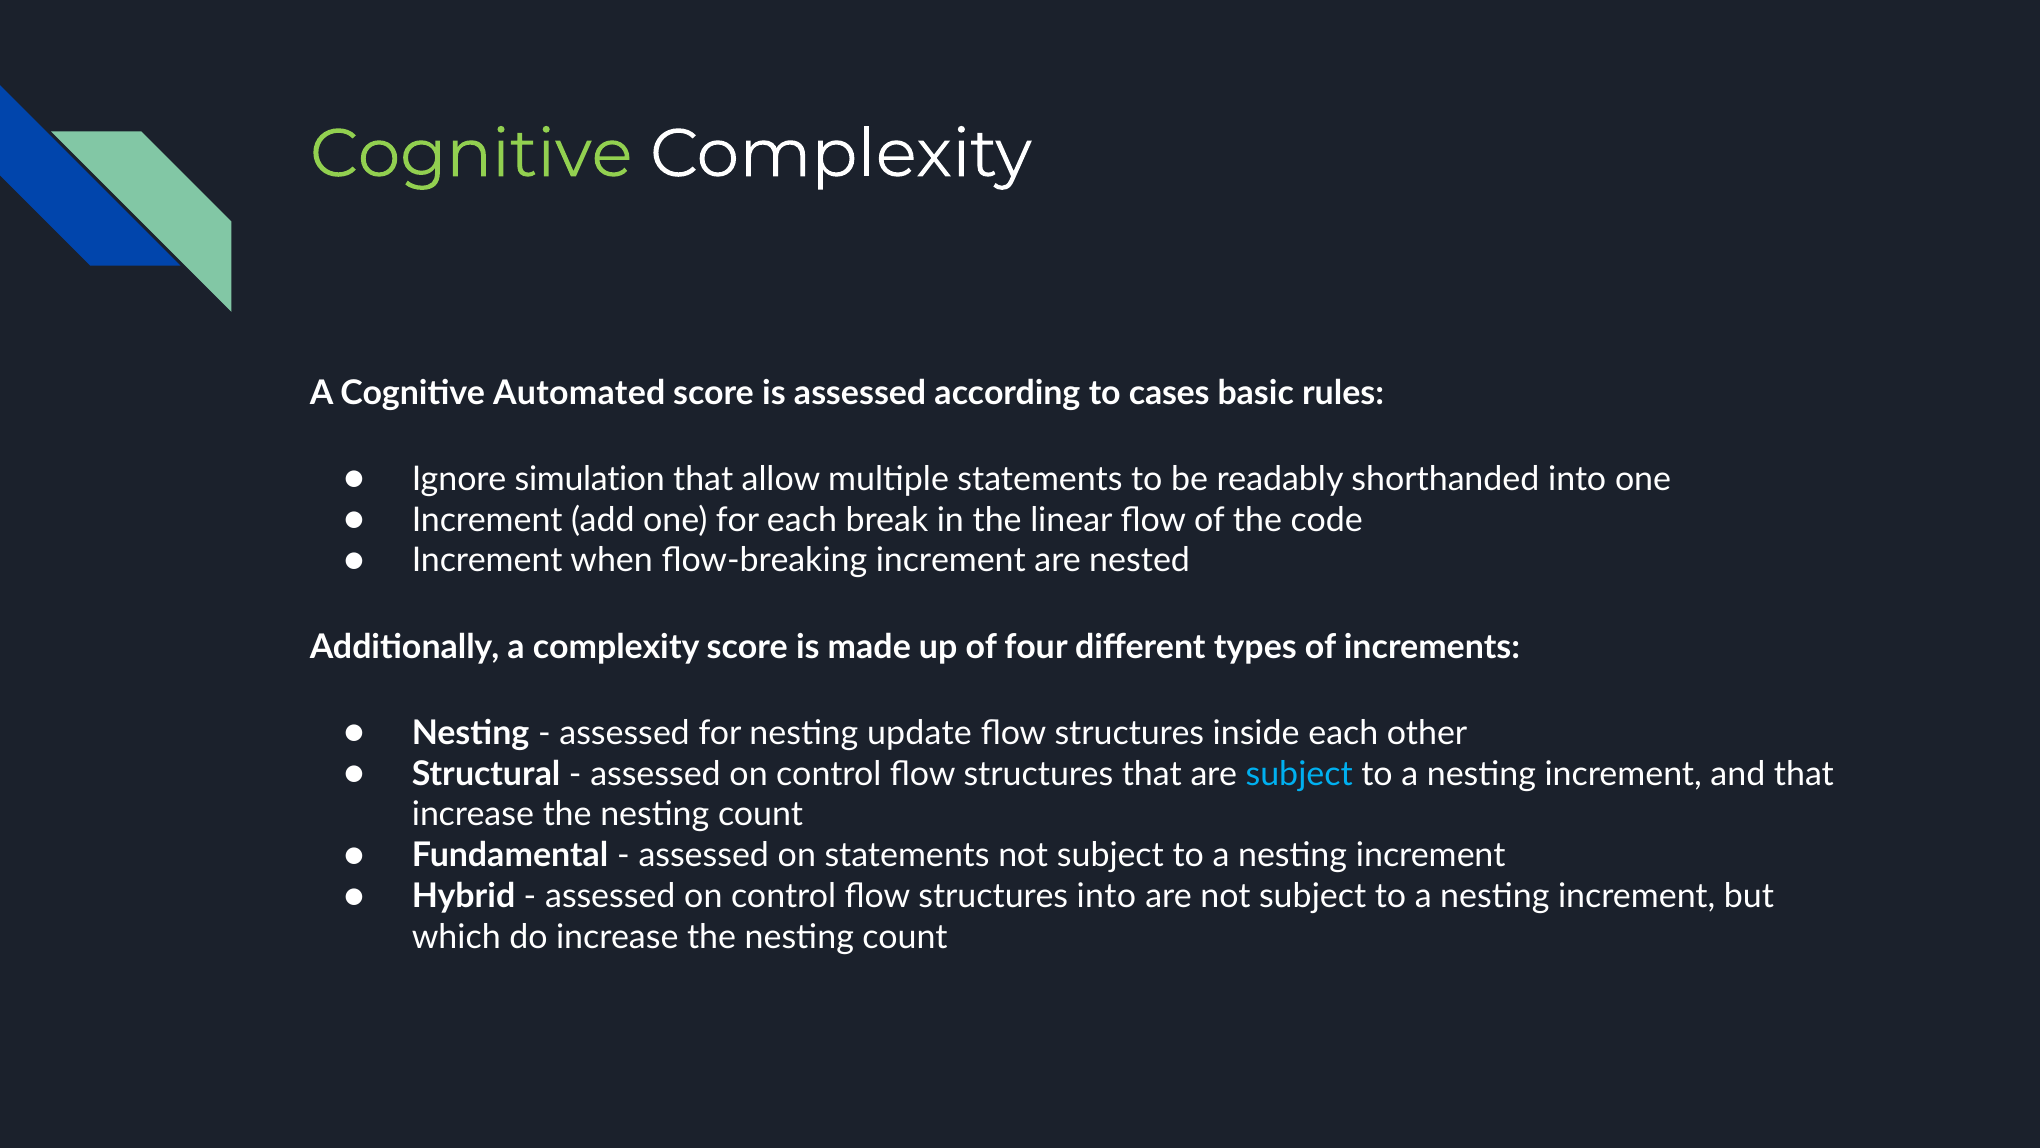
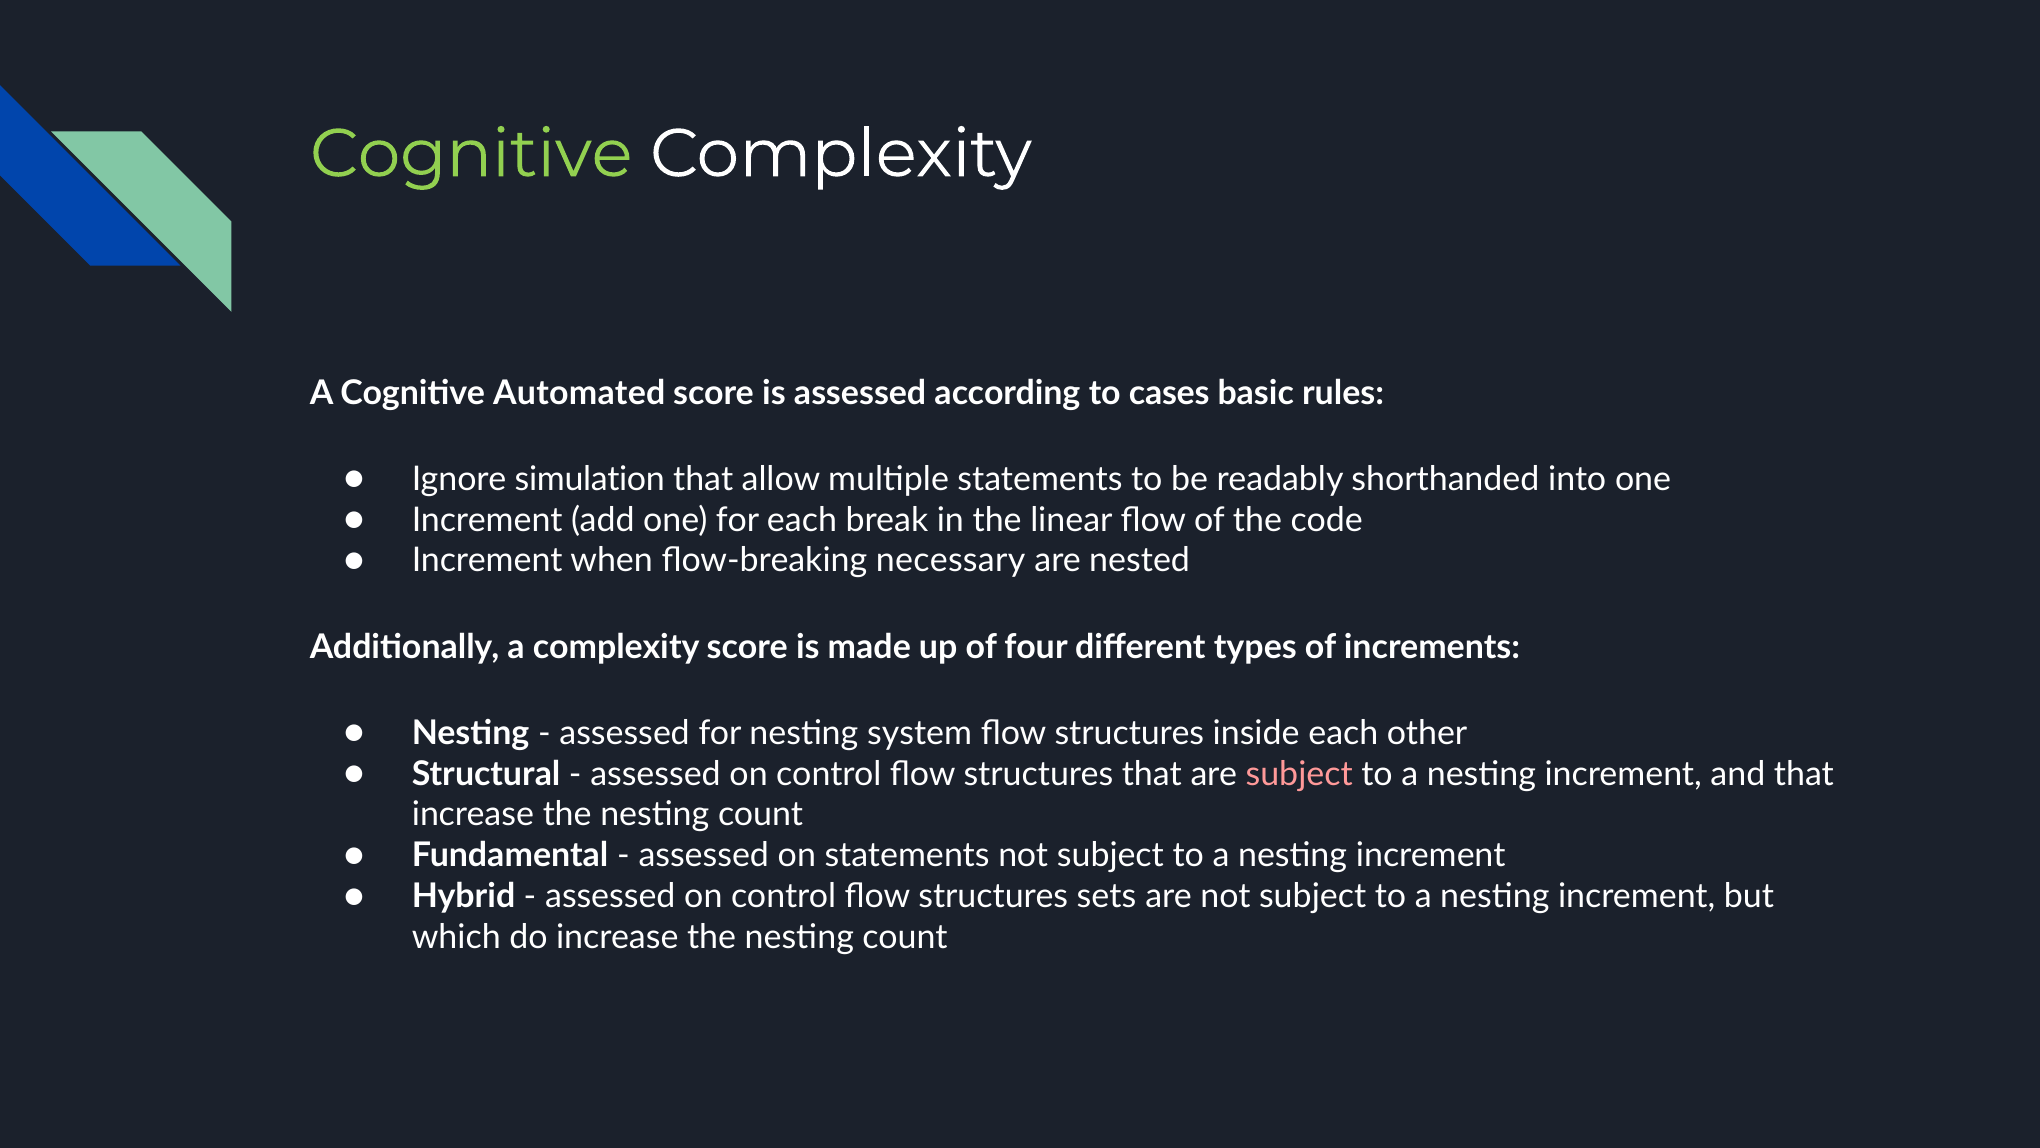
flow-breaking increment: increment -> necessary
update: update -> system
subject at (1299, 774) colour: light blue -> pink
structures into: into -> sets
